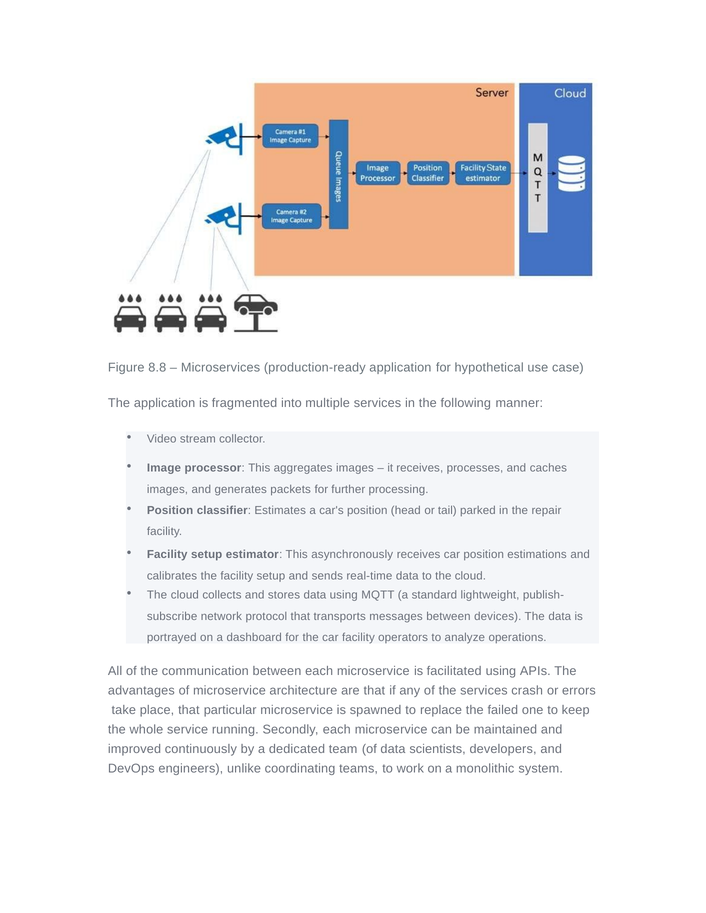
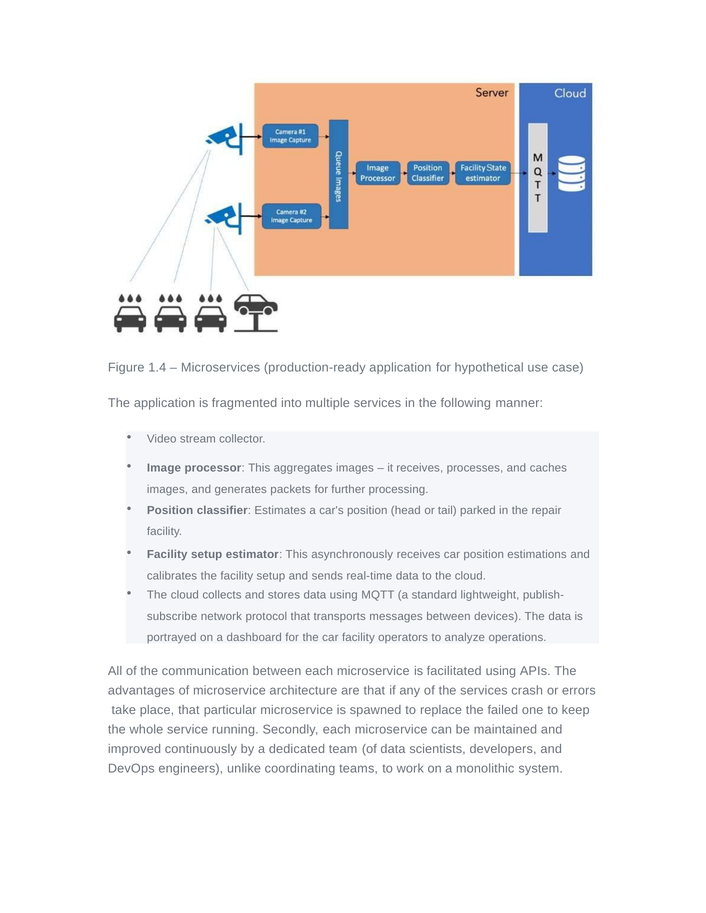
8.8: 8.8 -> 1.4
